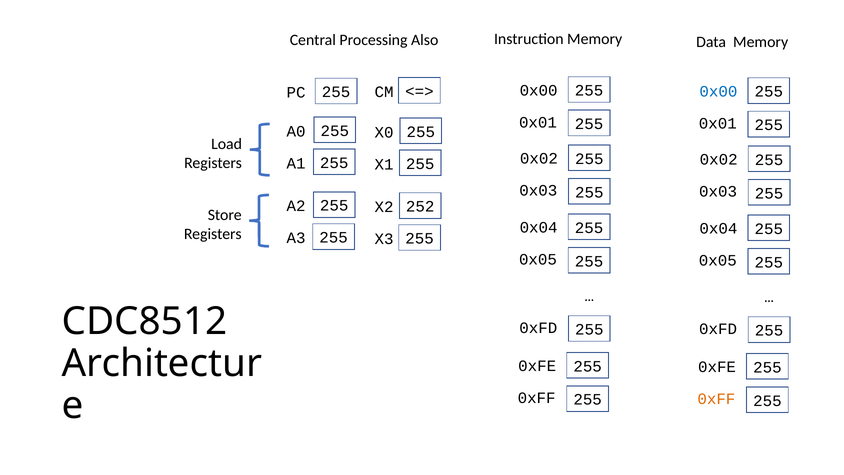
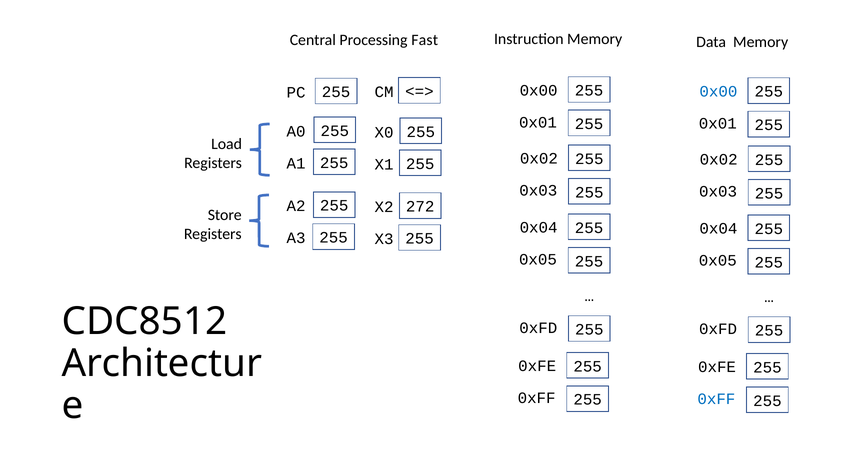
Also: Also -> Fast
252: 252 -> 272
0xFF at (716, 399) colour: orange -> blue
